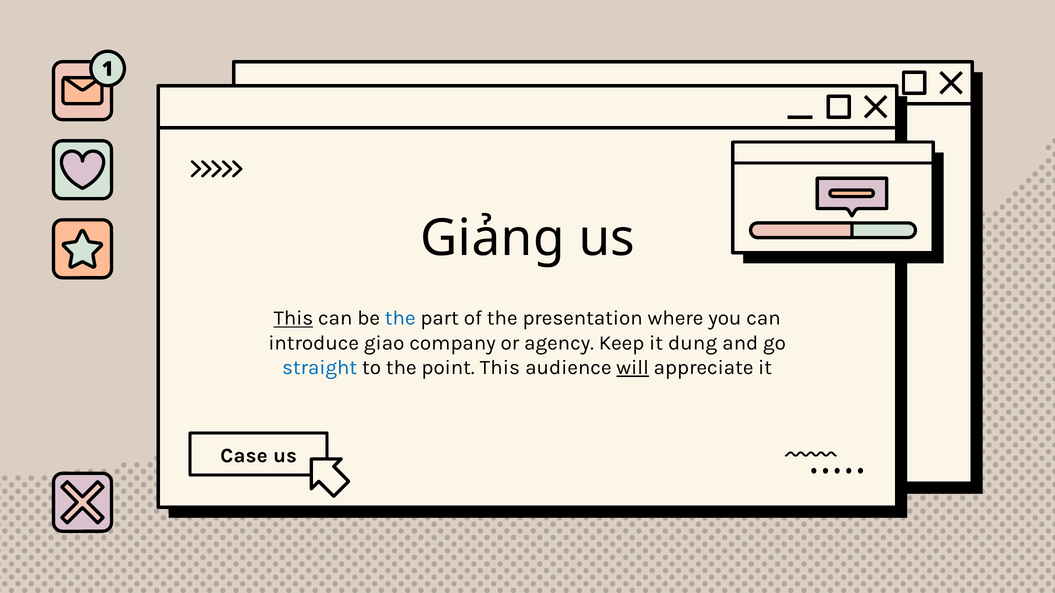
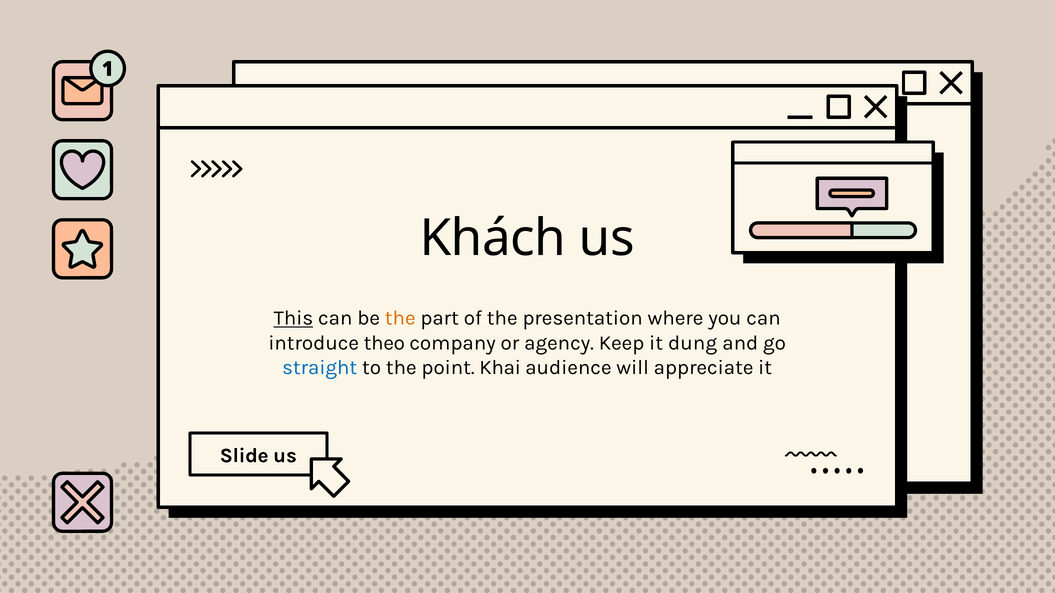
Giảng: Giảng -> Khách
the at (400, 318) colour: blue -> orange
giao: giao -> theo
point This: This -> Khai
will underline: present -> none
Case: Case -> Slide
